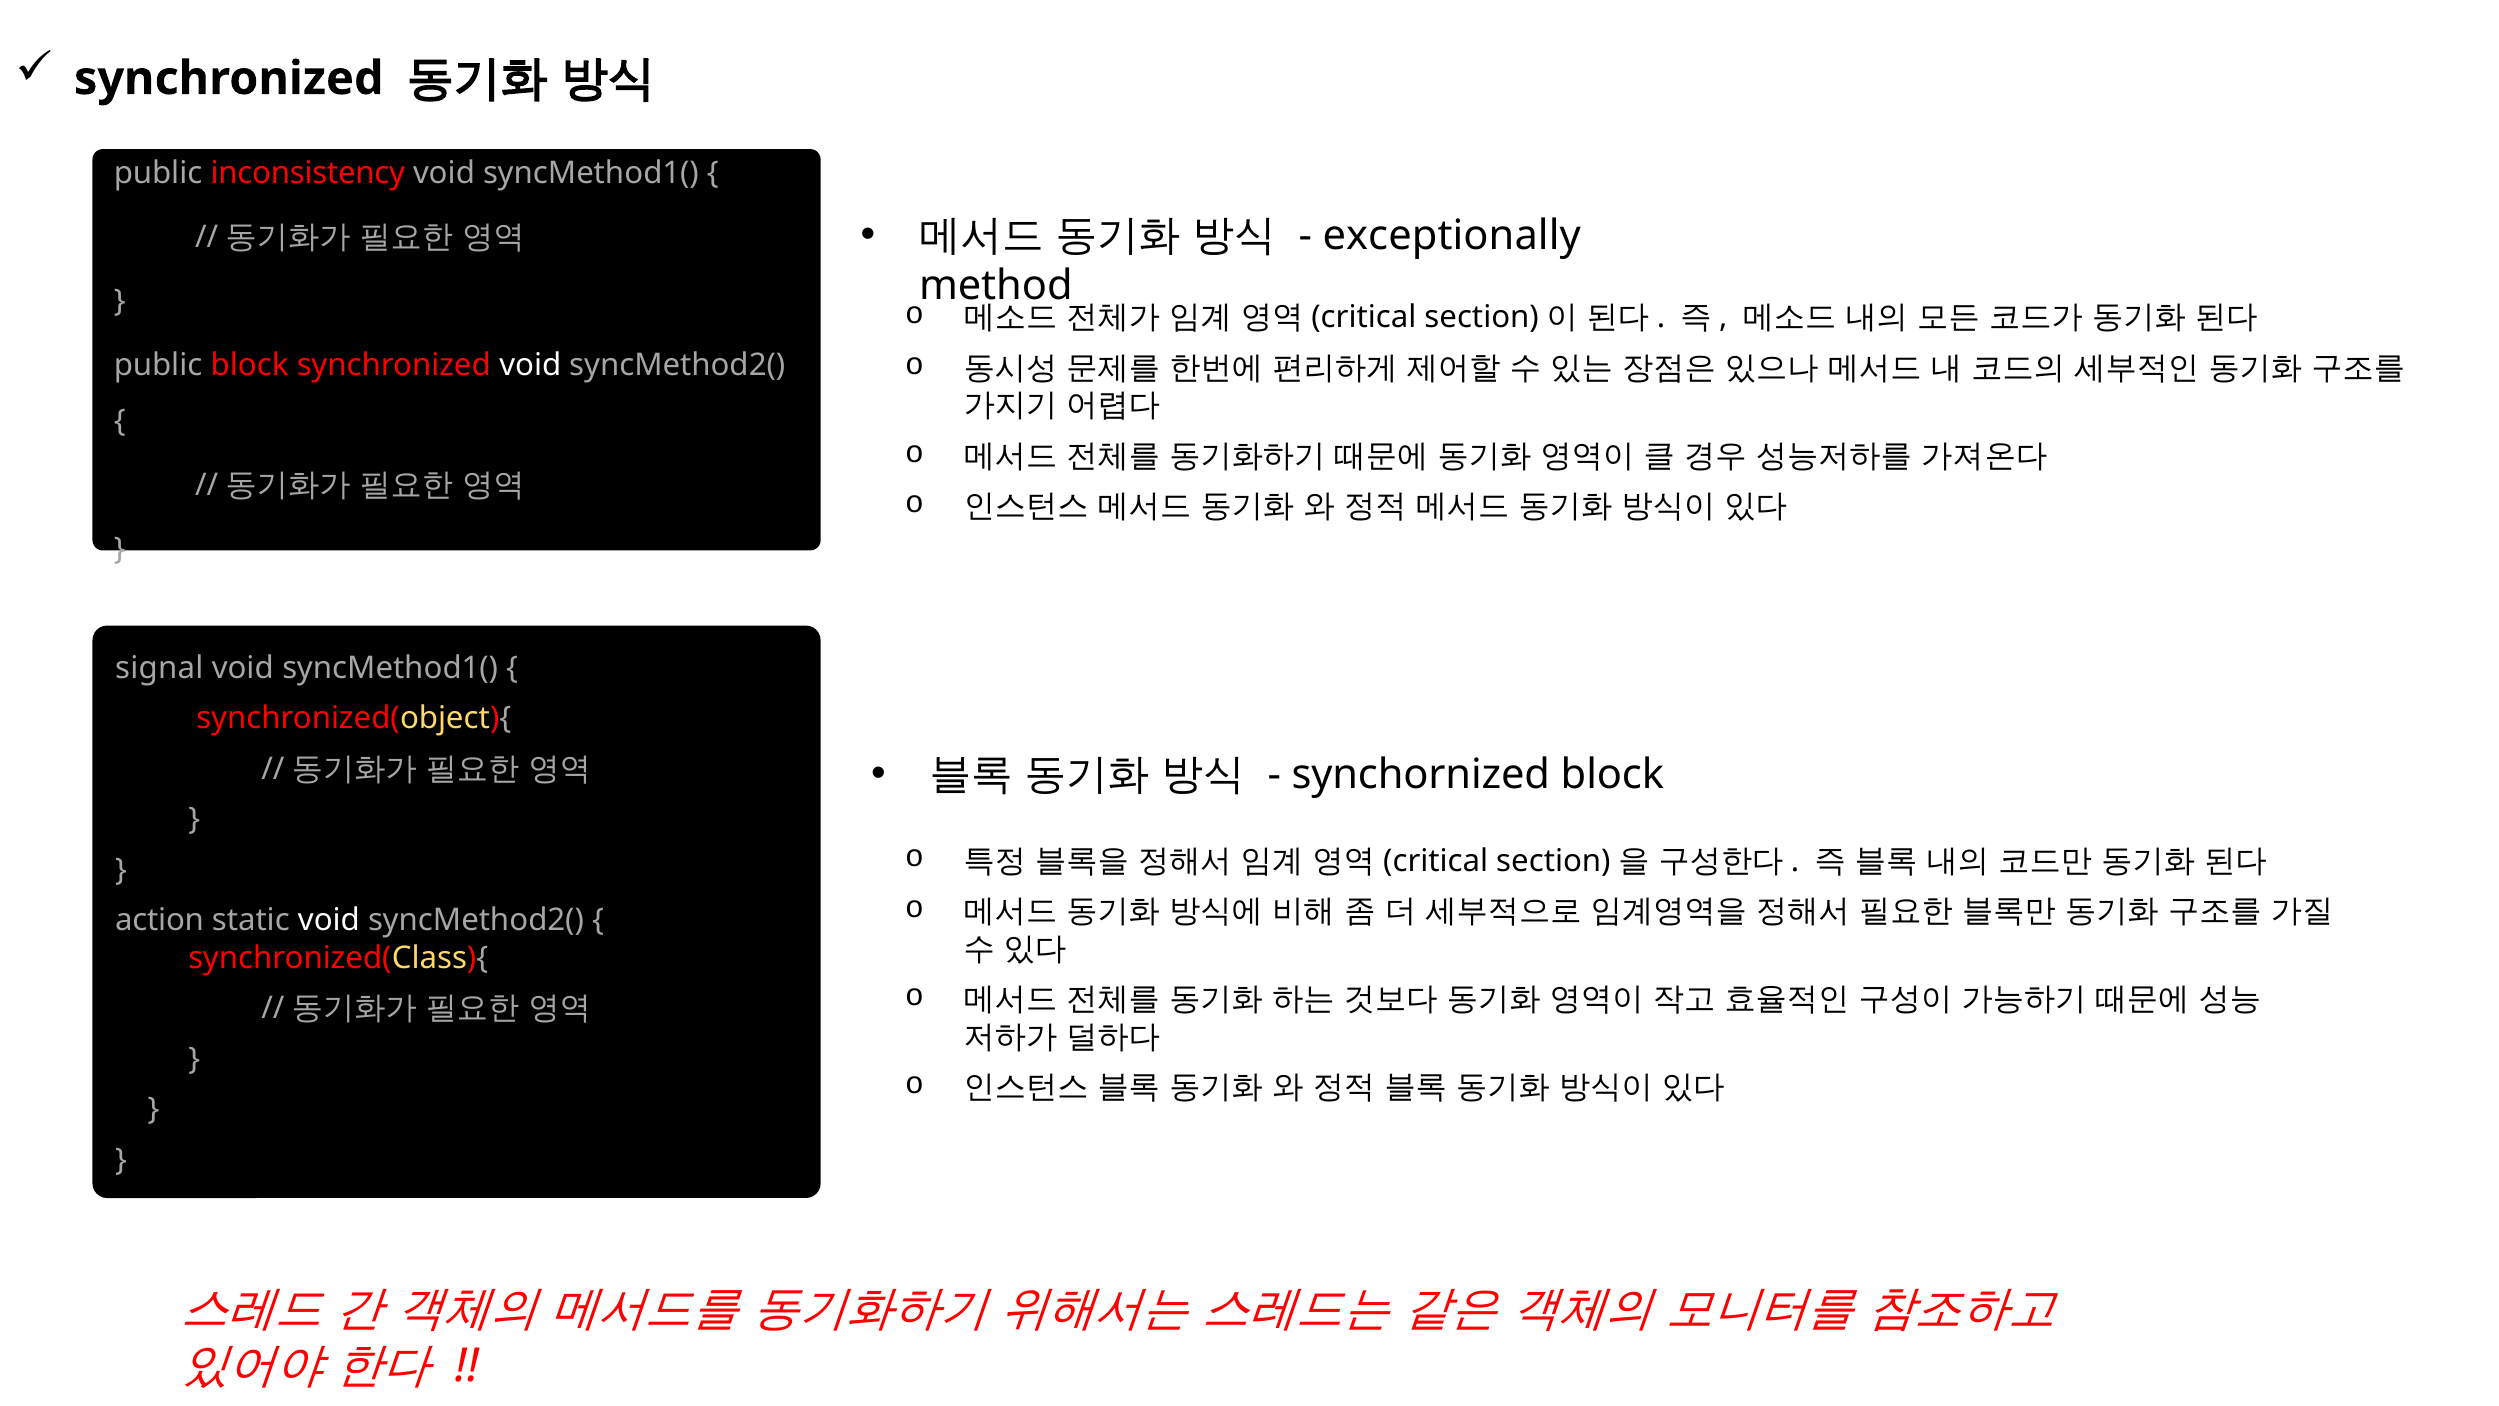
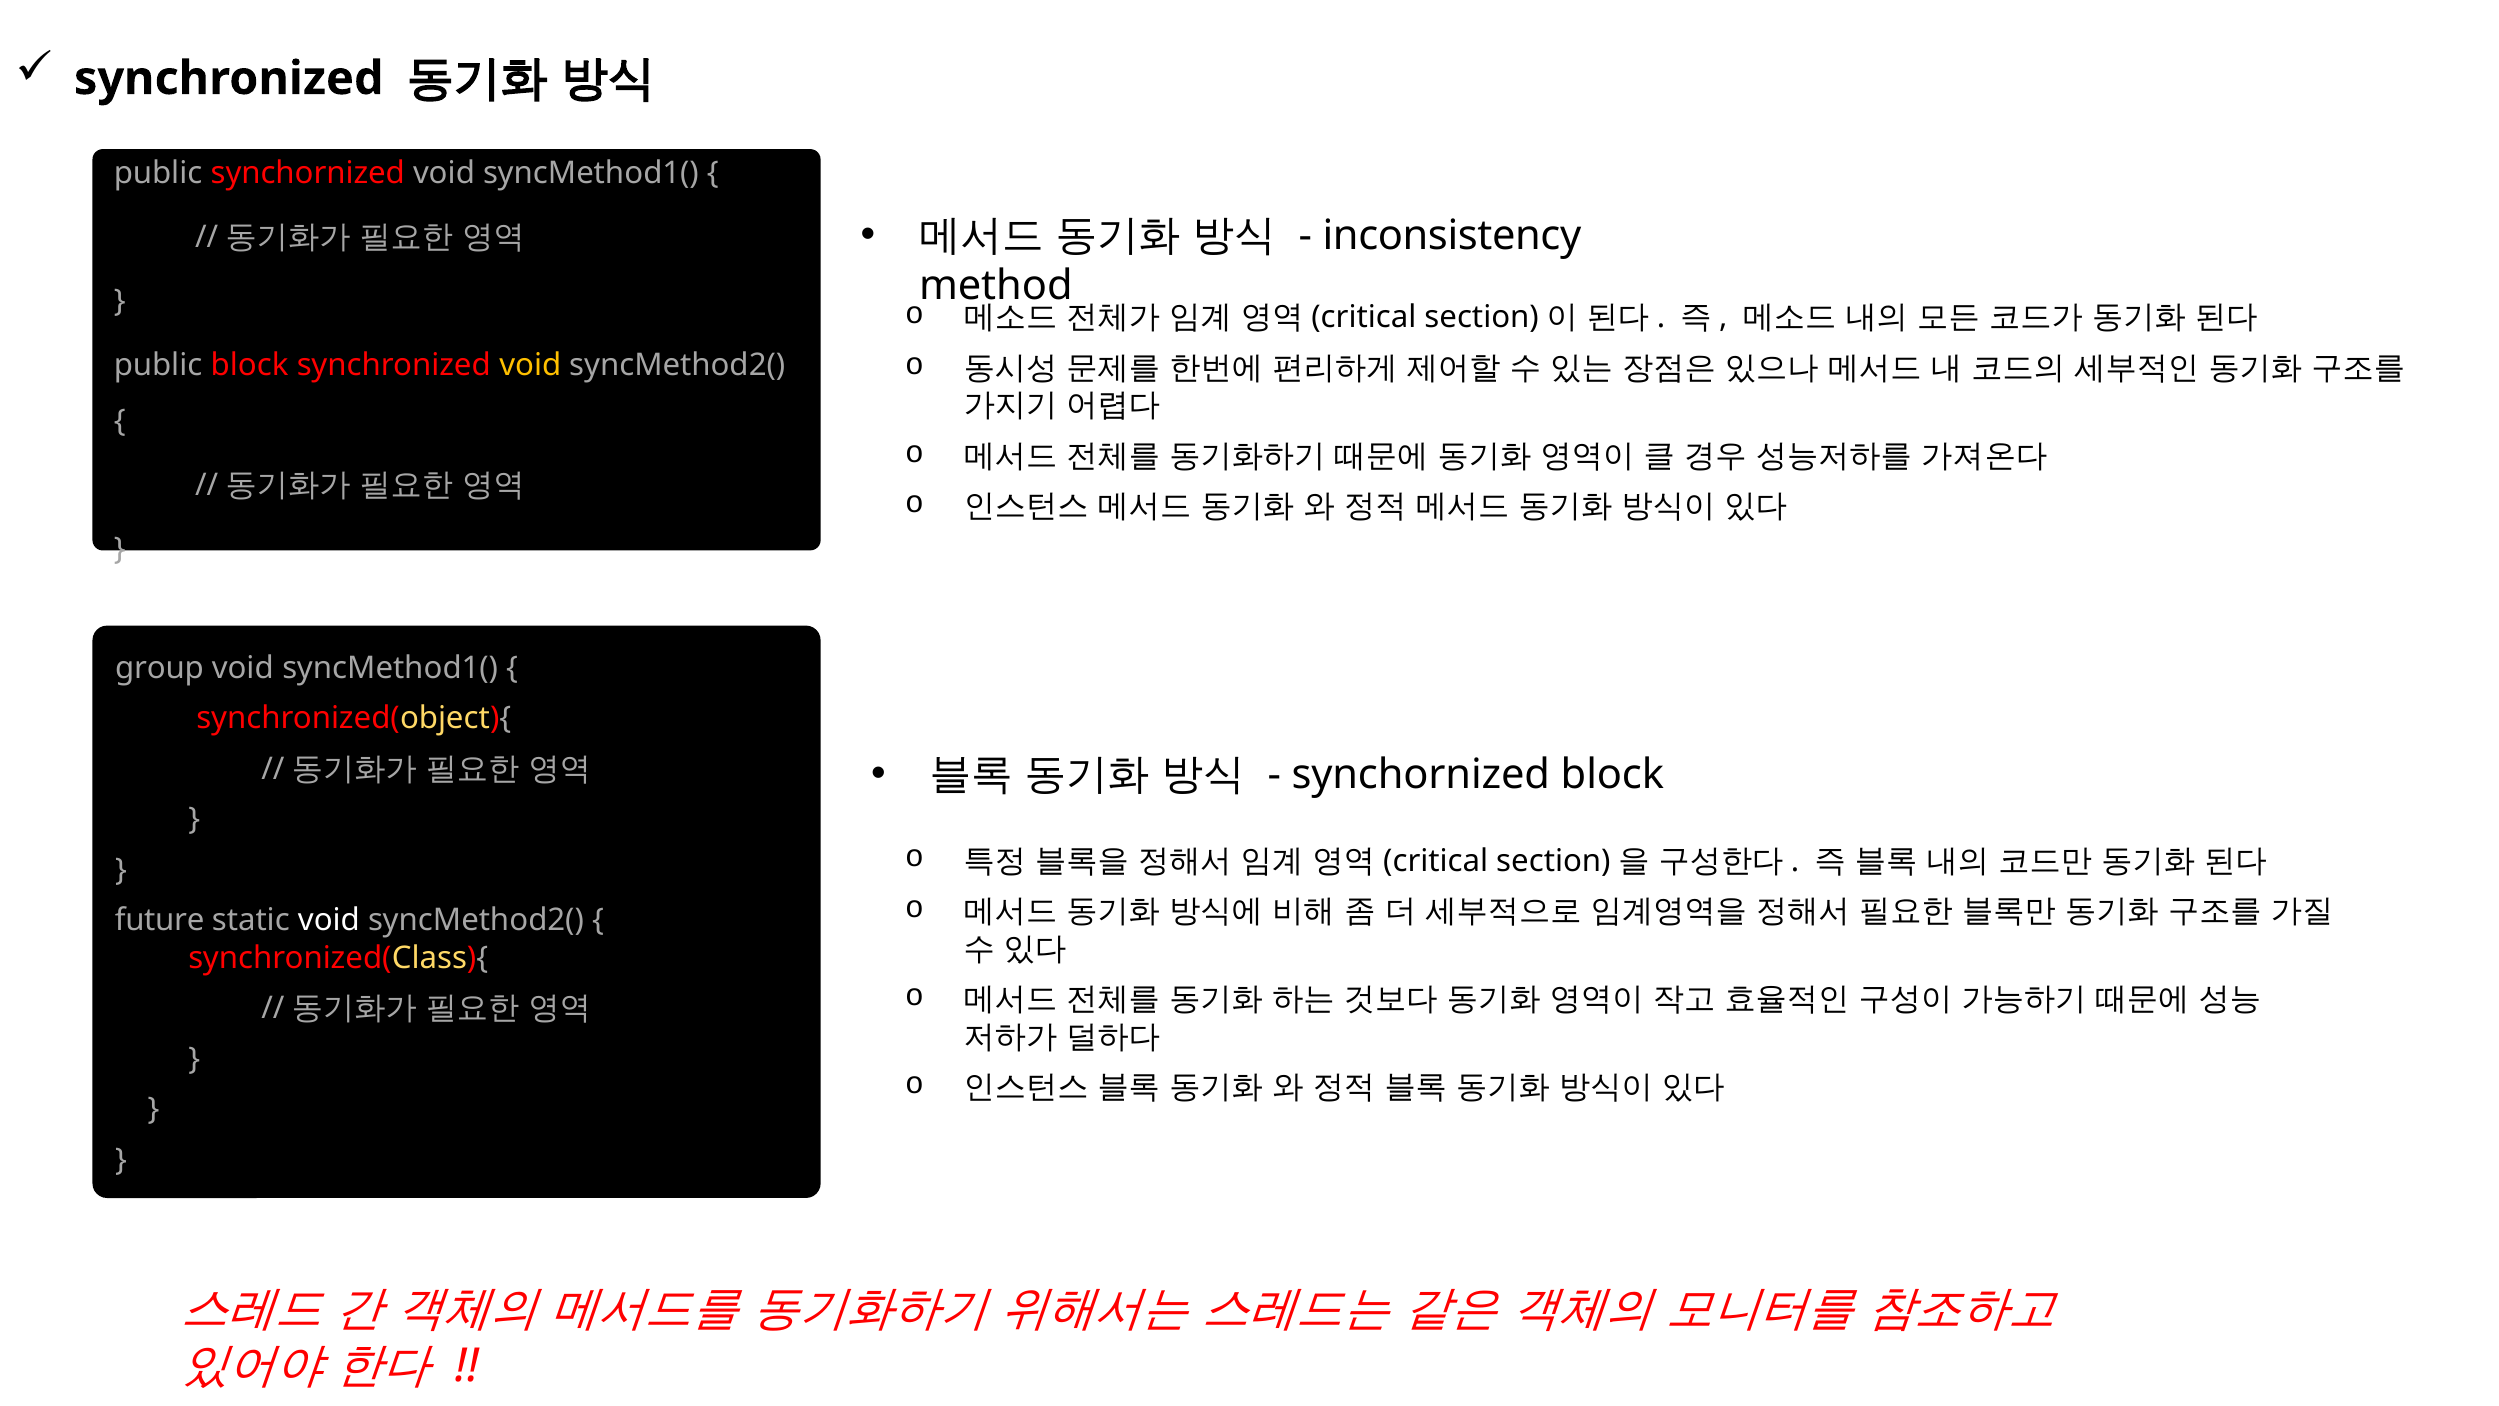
public inconsistency: inconsistency -> synchornized
exceptionally: exceptionally -> inconsistency
void at (530, 365) colour: white -> yellow
signal: signal -> group
action: action -> future
